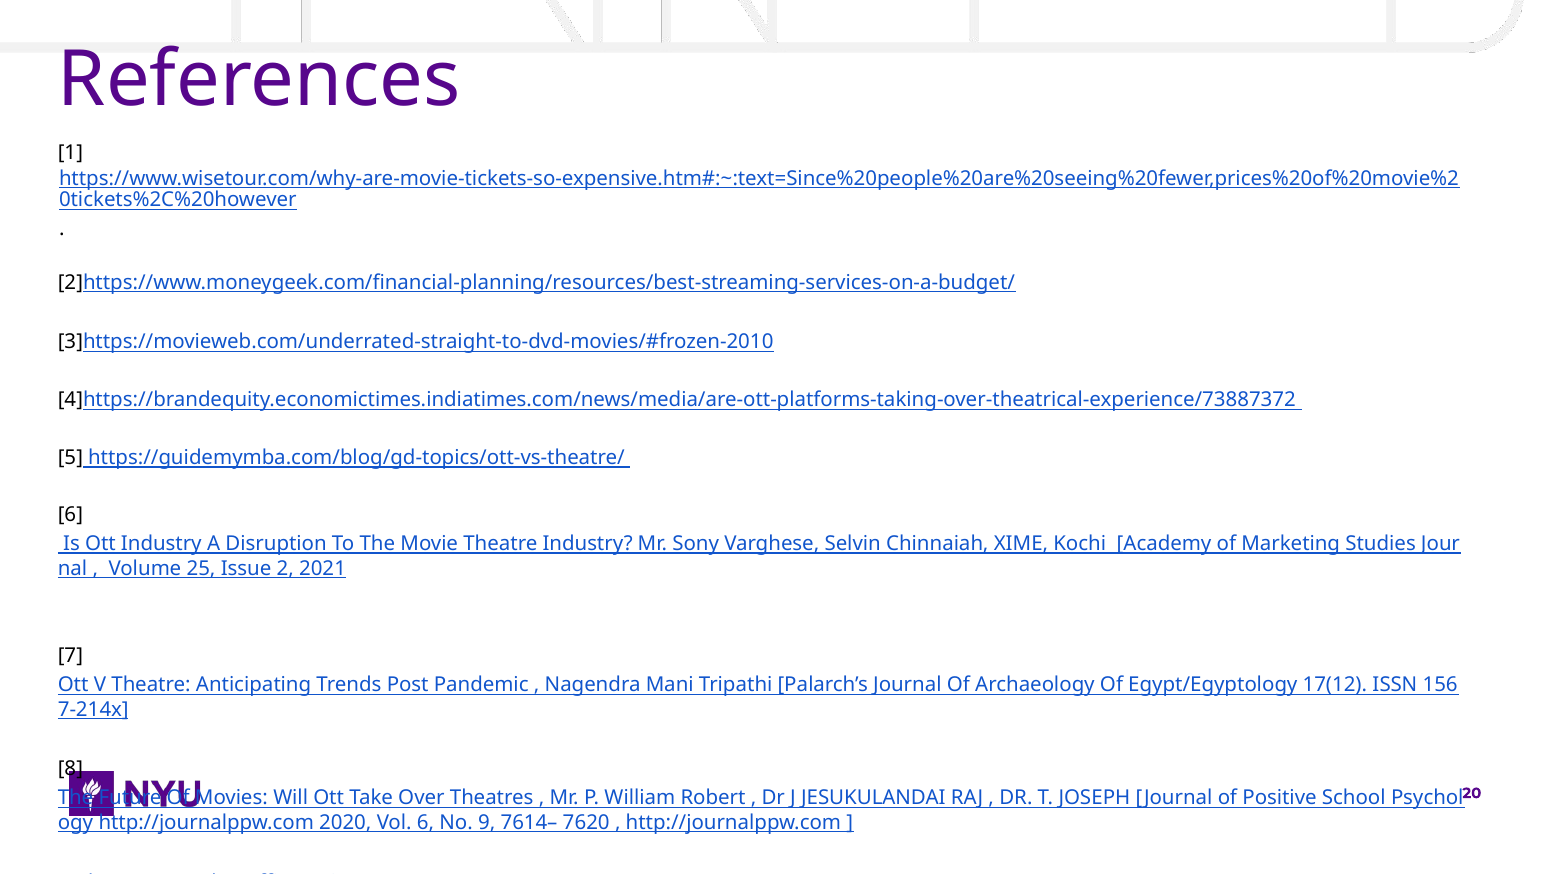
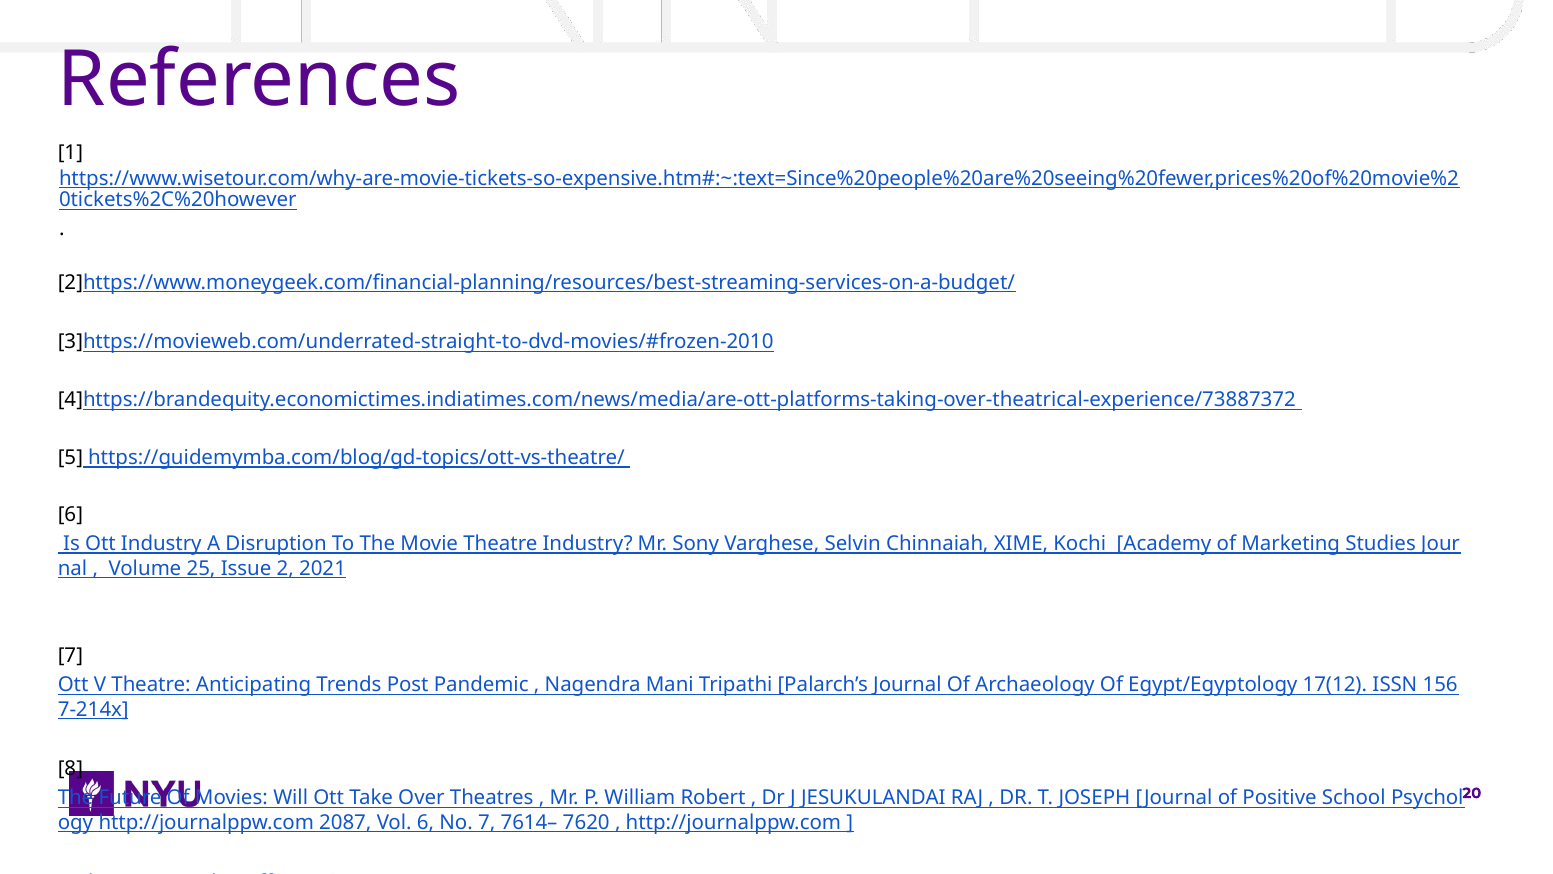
2020: 2020 -> 2087
No 9: 9 -> 7
